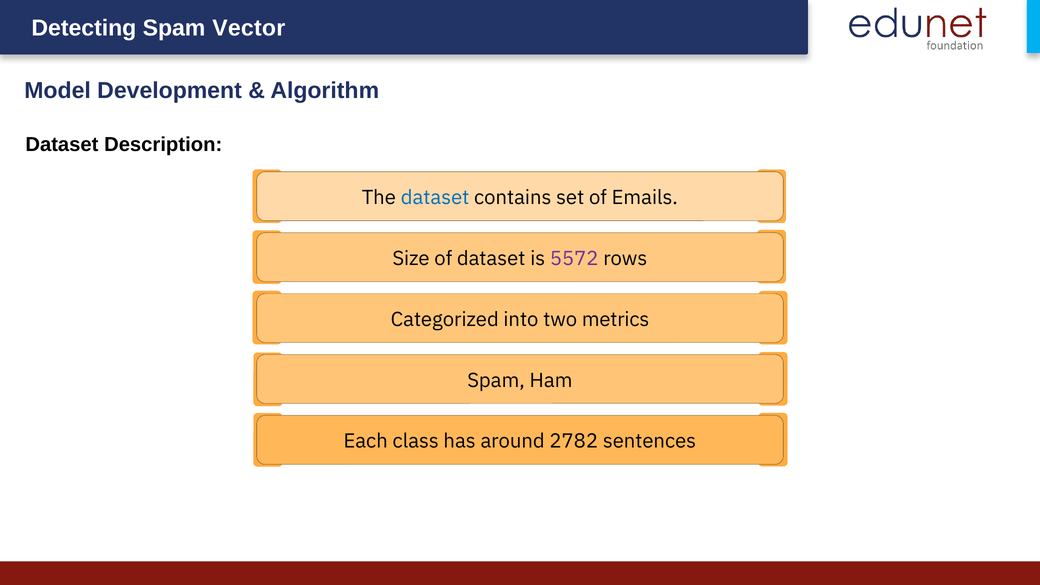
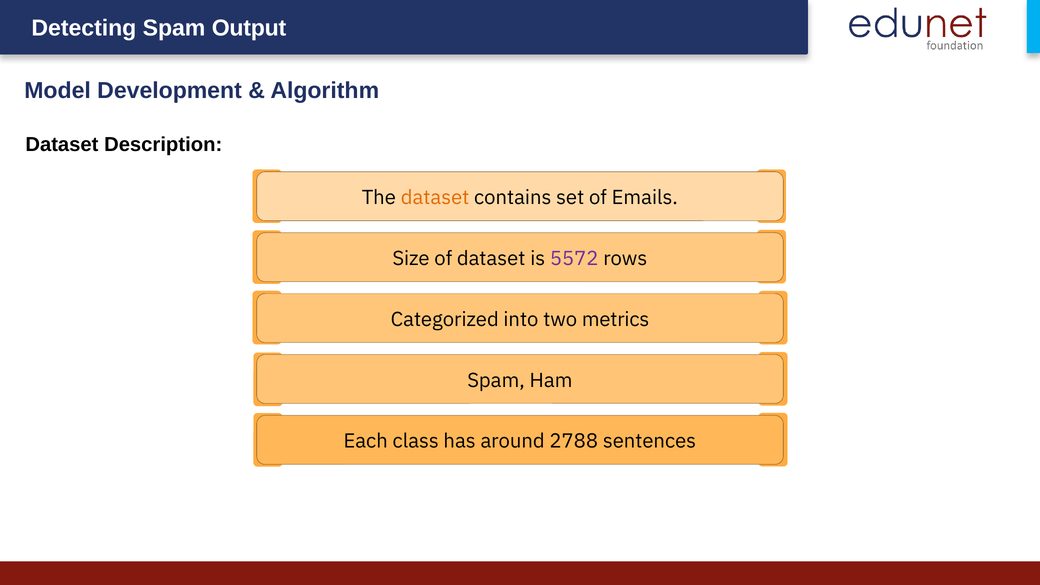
Vector: Vector -> Output
dataset at (435, 198) colour: blue -> orange
2782: 2782 -> 2788
